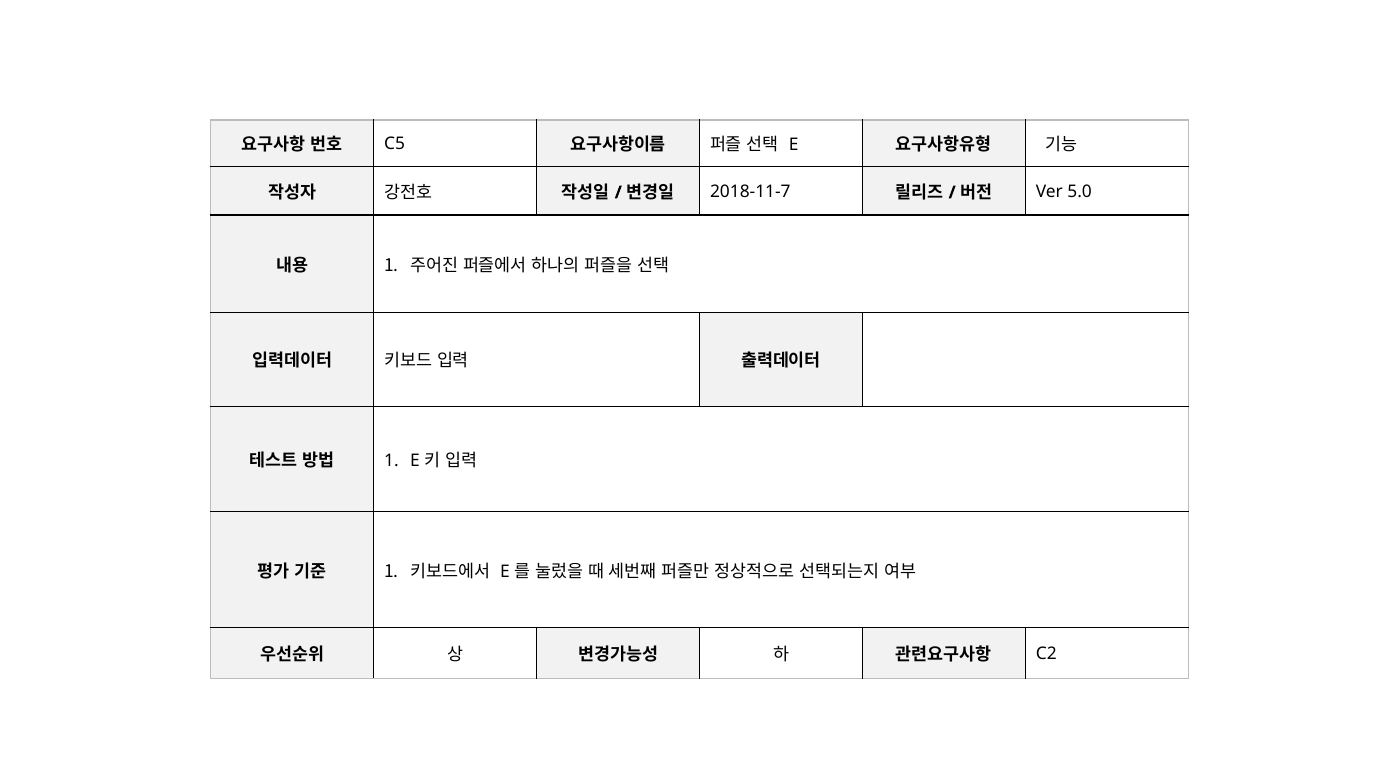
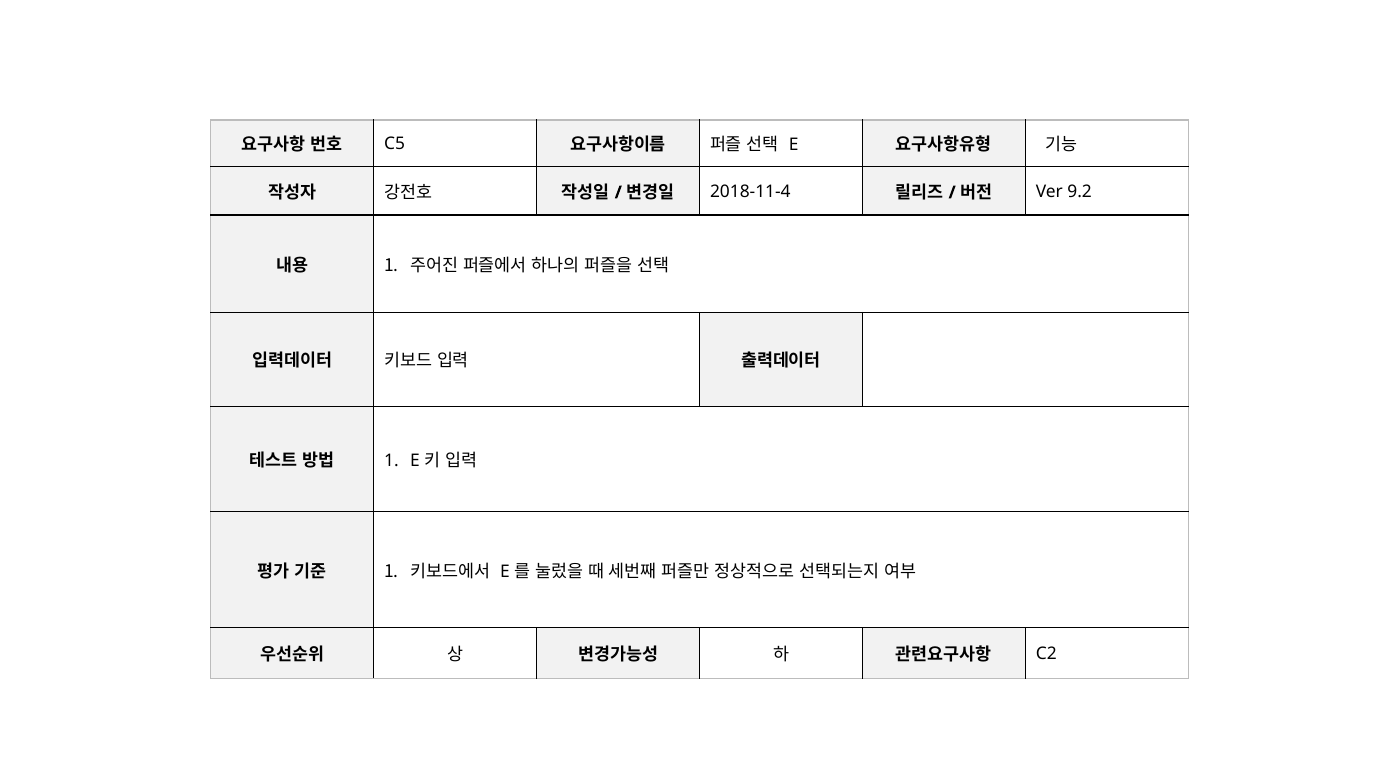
2018-11-7: 2018-11-7 -> 2018-11-4
5.0: 5.0 -> 9.2
